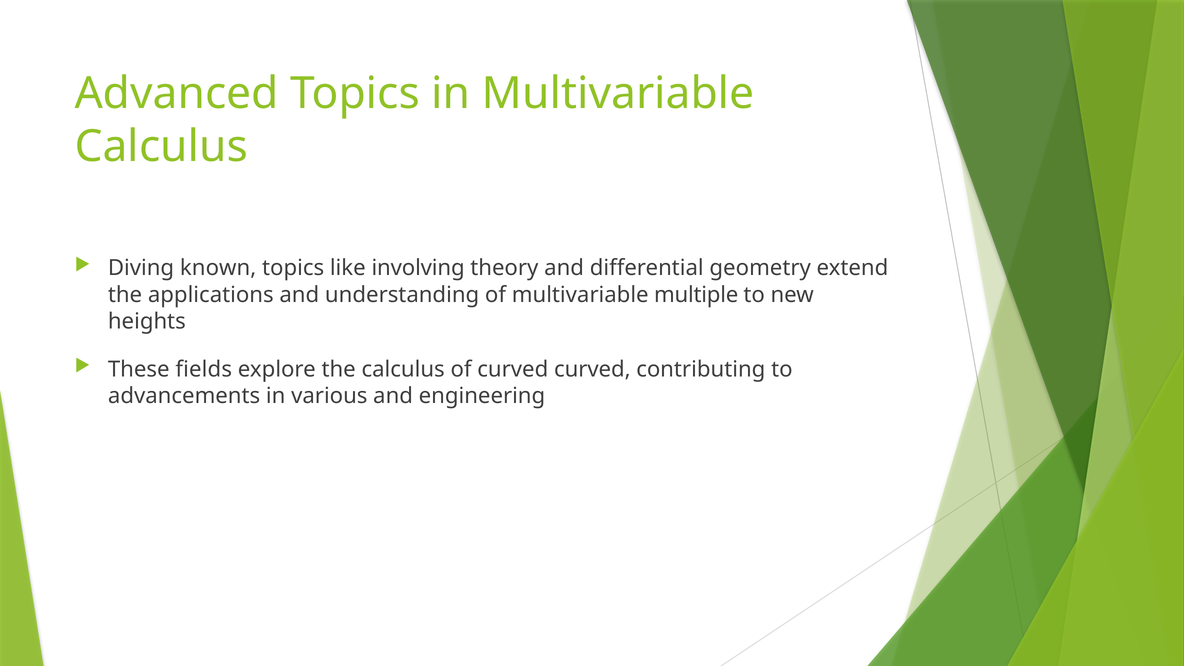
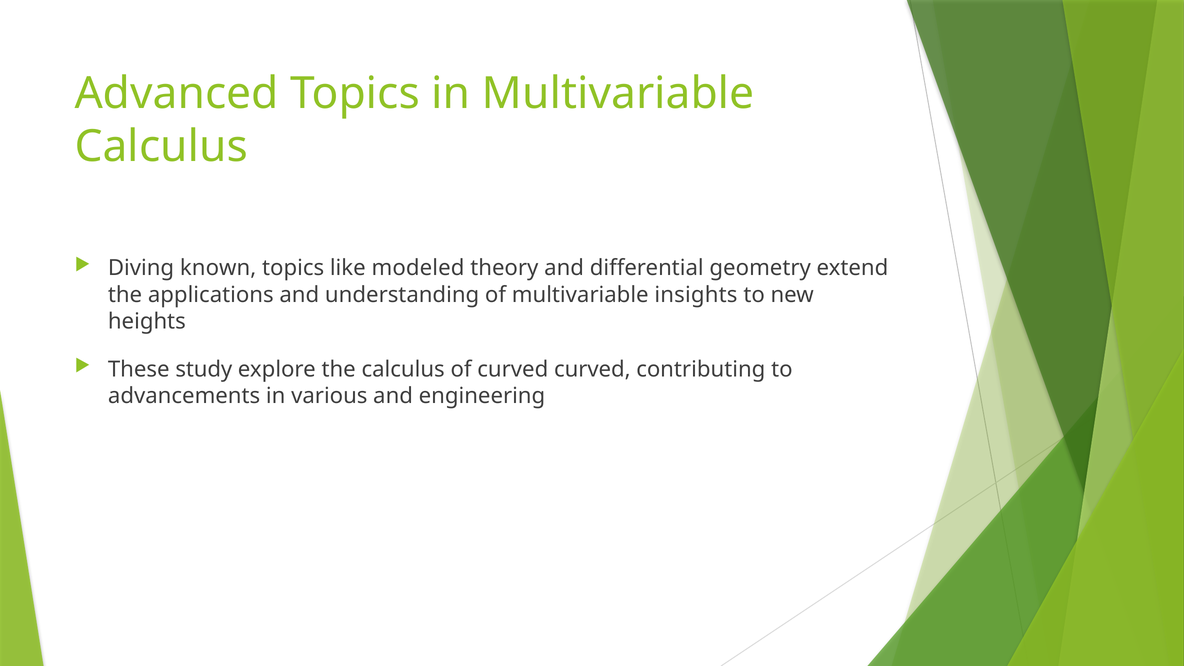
involving: involving -> modeled
multiple: multiple -> insights
fields: fields -> study
